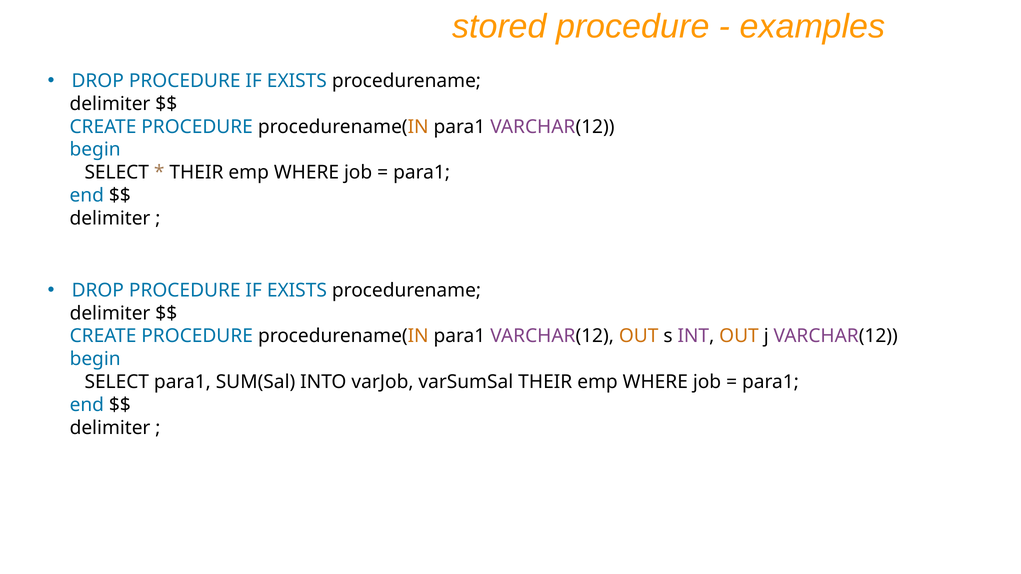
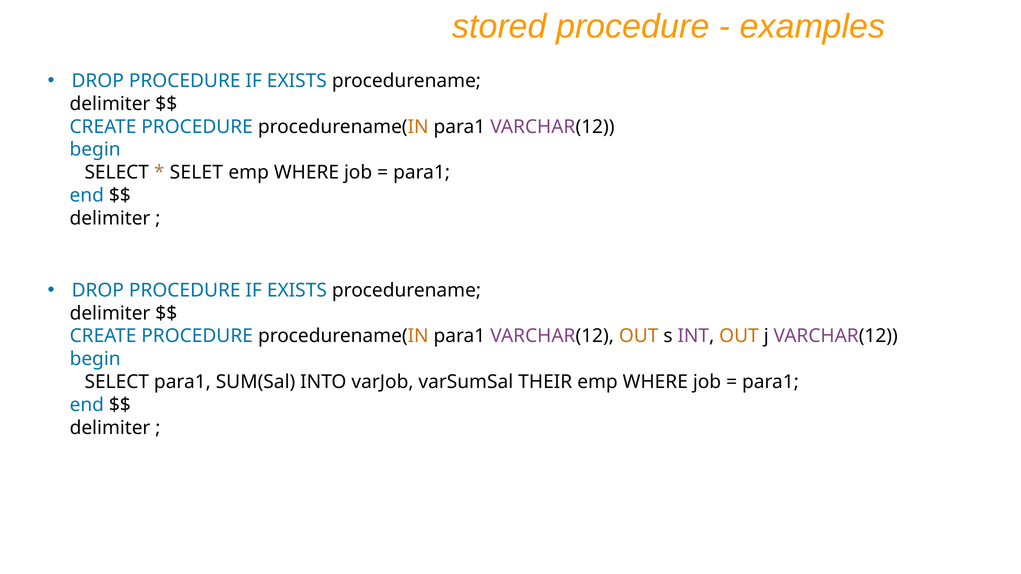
THEIR at (196, 173): THEIR -> SELET
